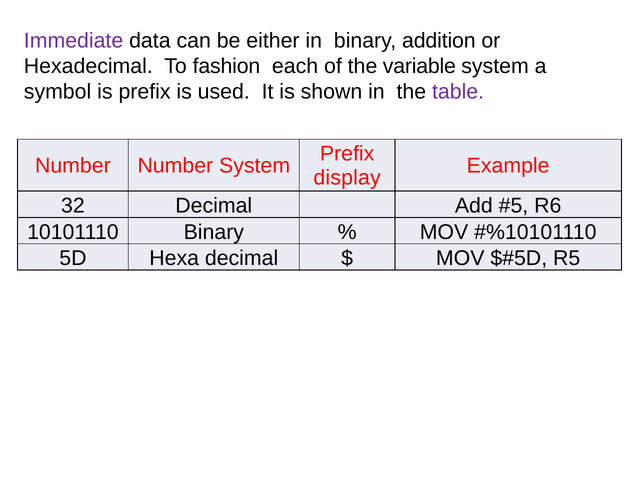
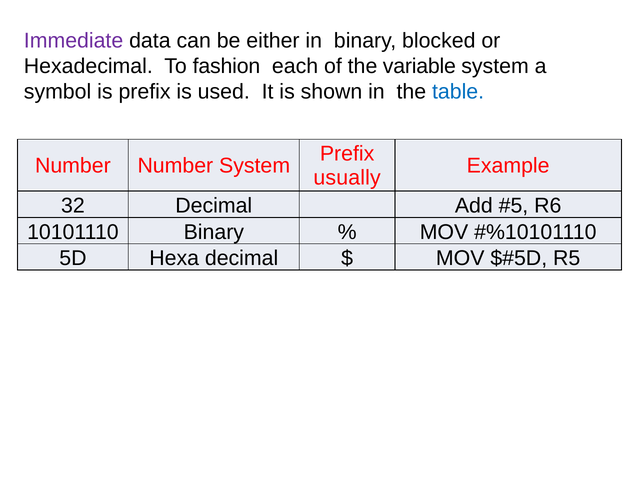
addition: addition -> blocked
table colour: purple -> blue
display: display -> usually
